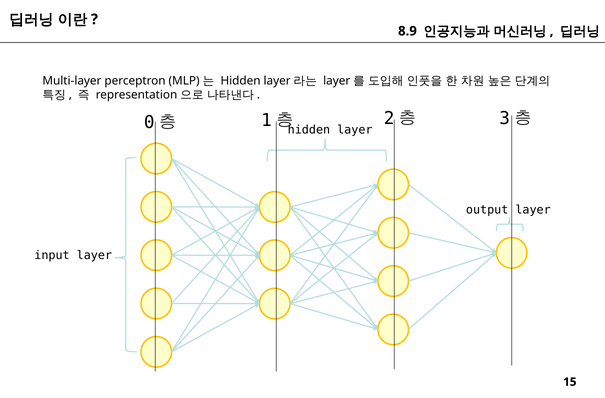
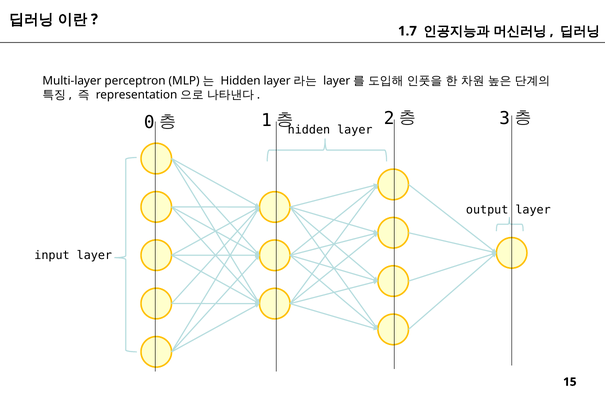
8.9: 8.9 -> 1.7
